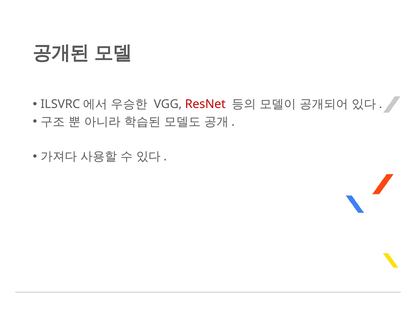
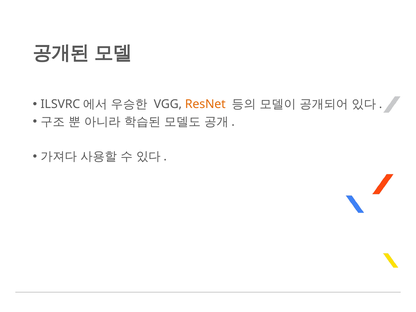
ResNet colour: red -> orange
